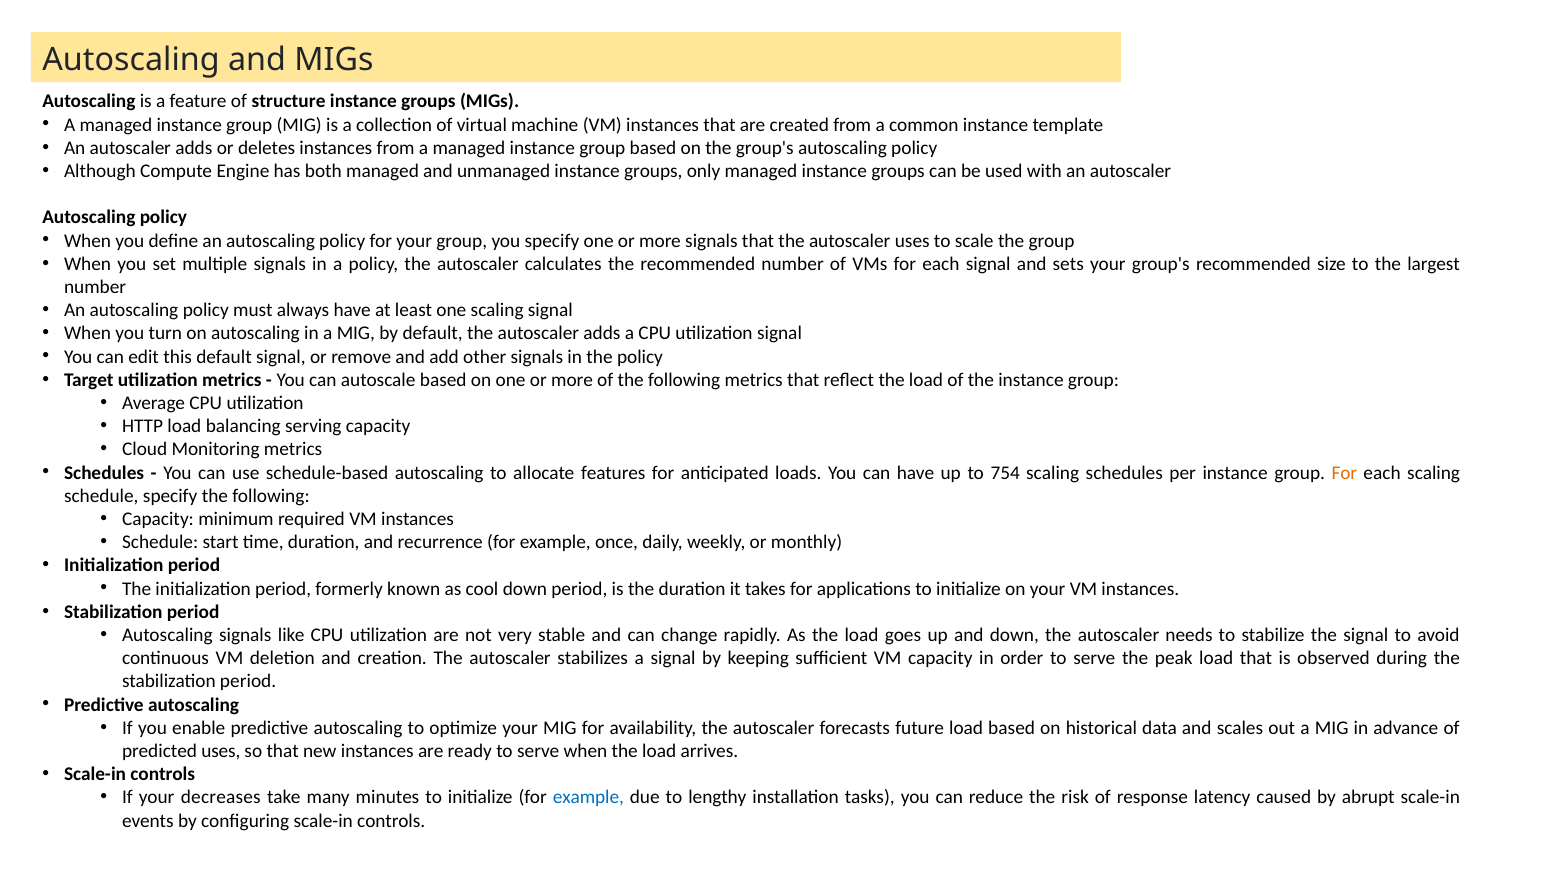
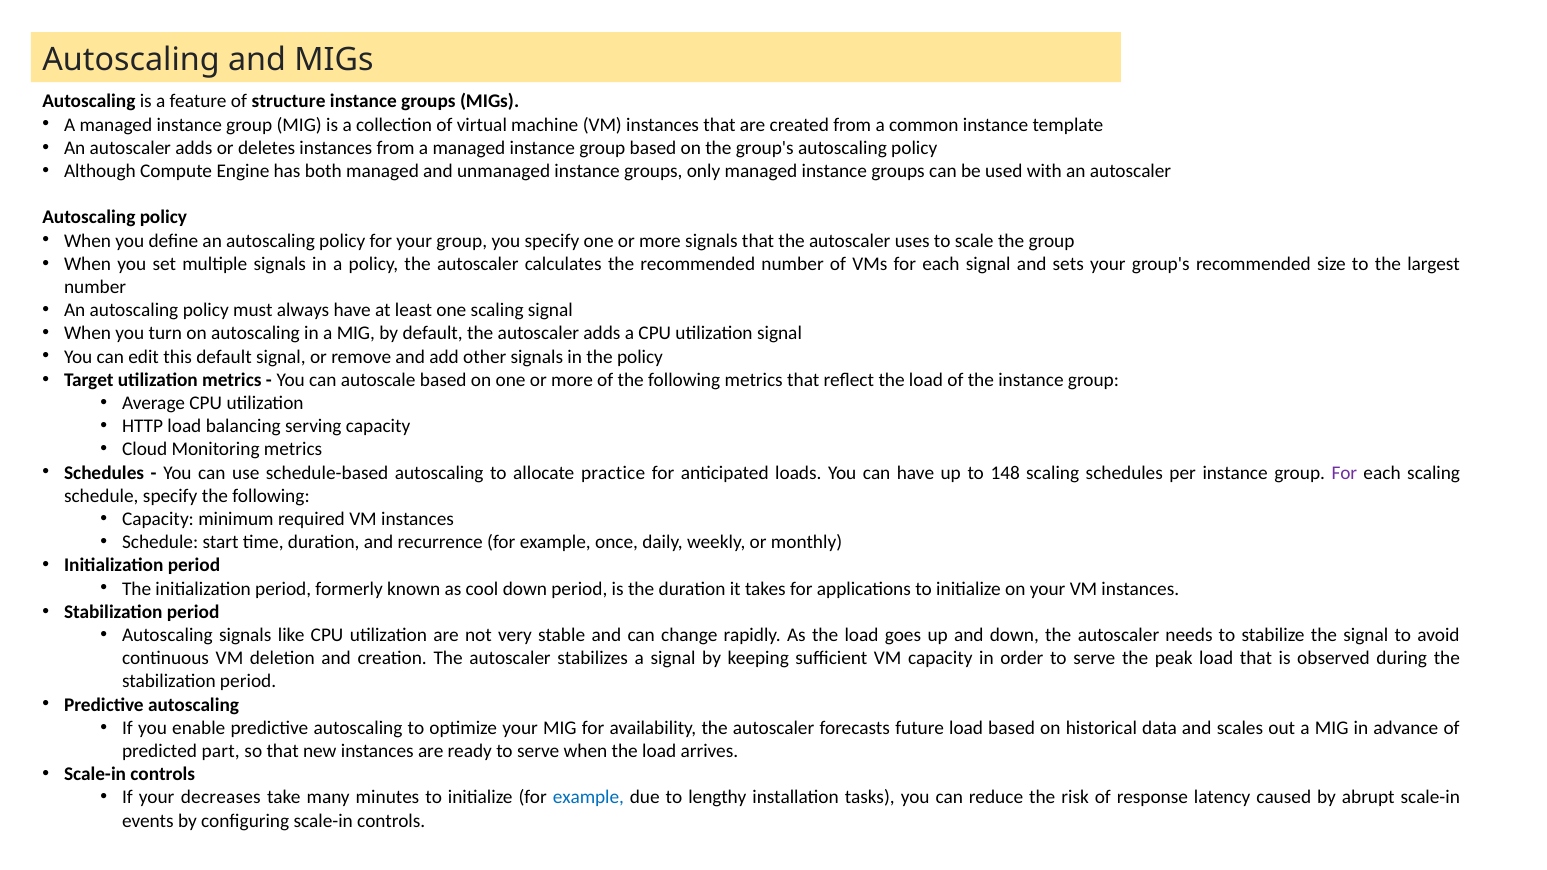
features: features -> practice
754: 754 -> 148
For at (1344, 473) colour: orange -> purple
predicted uses: uses -> part
